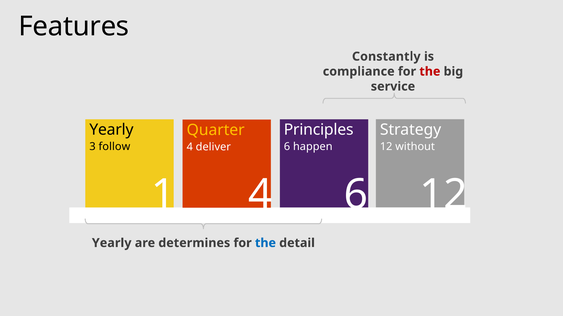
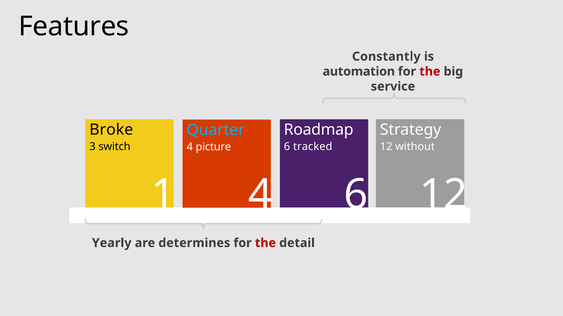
compliance: compliance -> automation
Yearly at (111, 130): Yearly -> Broke
Principles: Principles -> Roadmap
Quarter colour: yellow -> light blue
follow: follow -> switch
happen: happen -> tracked
deliver: deliver -> picture
the at (265, 243) colour: blue -> red
